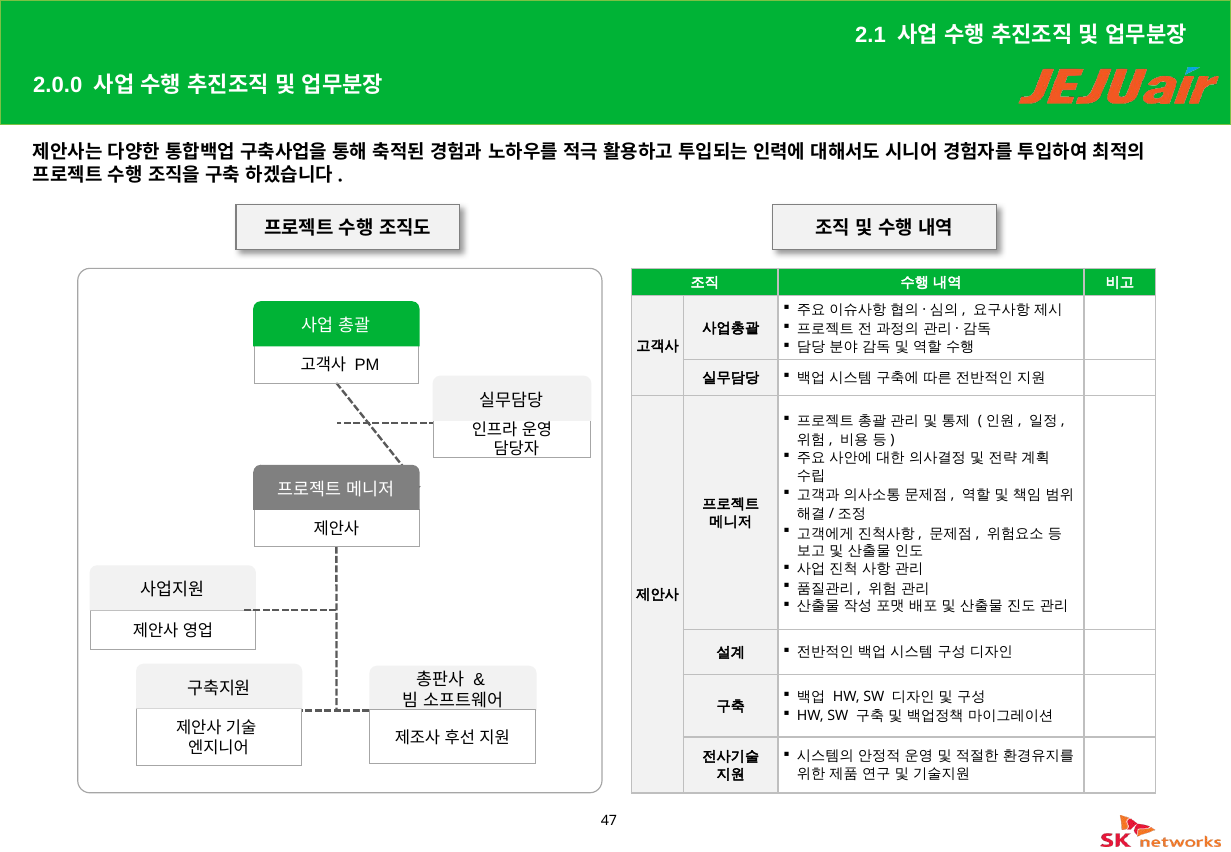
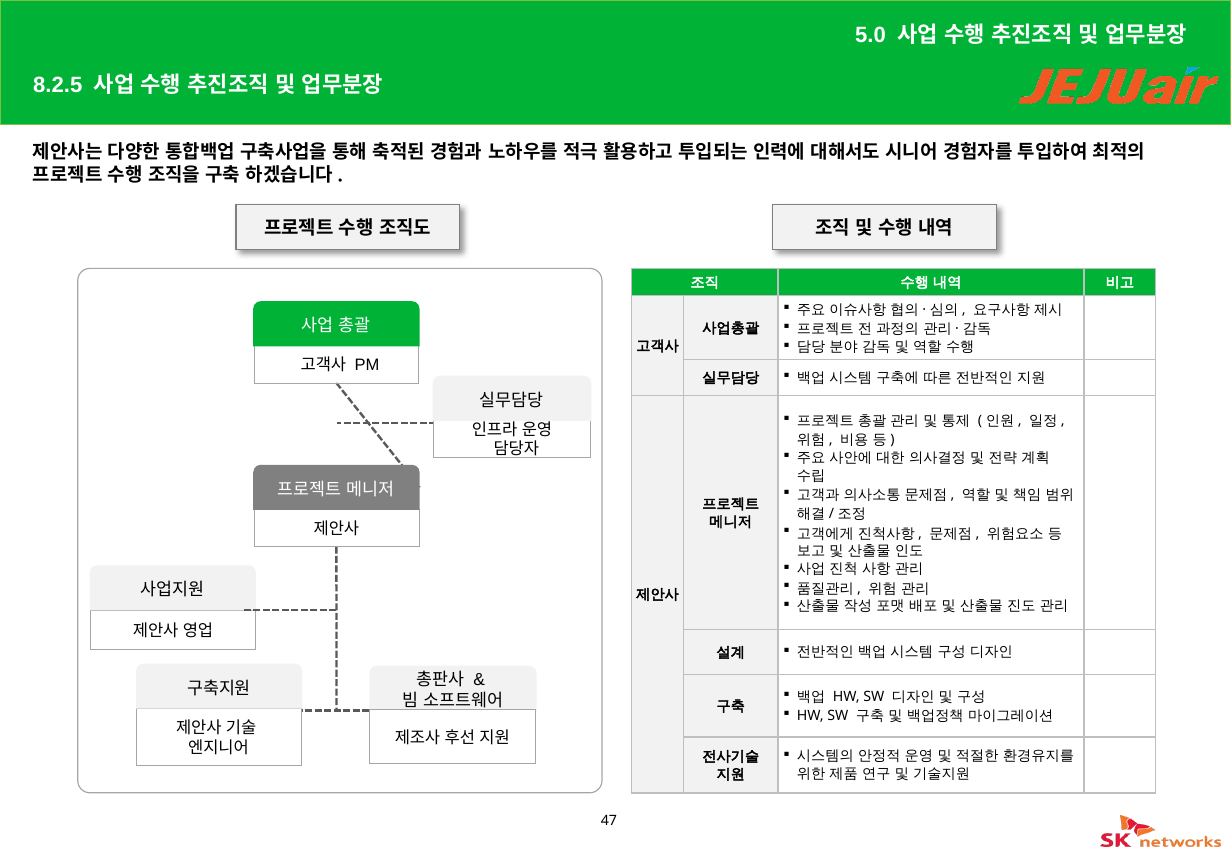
2.1: 2.1 -> 5.0
2.0.0: 2.0.0 -> 8.2.5
